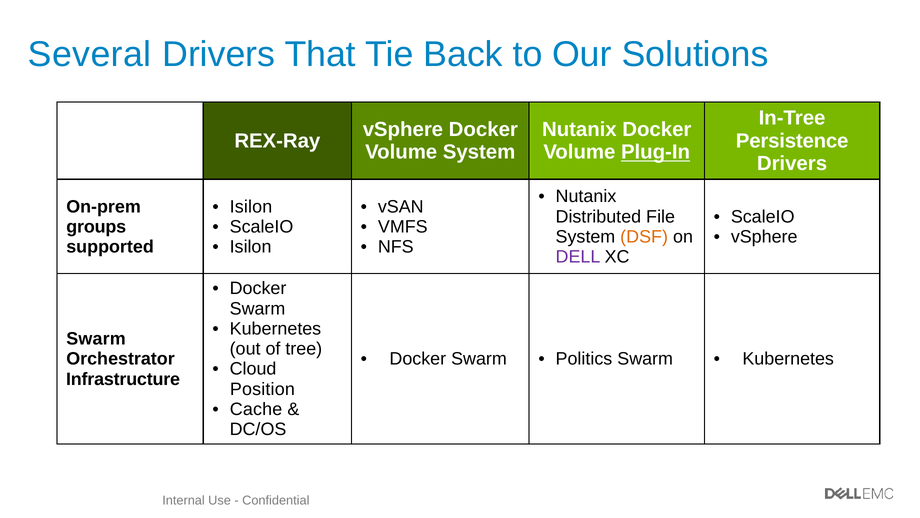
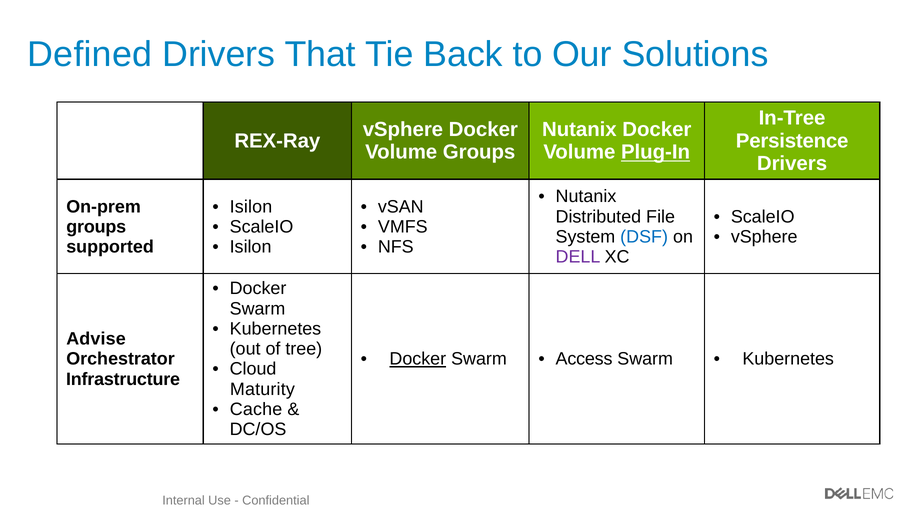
Several: Several -> Defined
Volume System: System -> Groups
DSF colour: orange -> blue
Swarm at (96, 339): Swarm -> Advise
Docker at (418, 359) underline: none -> present
Politics: Politics -> Access
Position: Position -> Maturity
